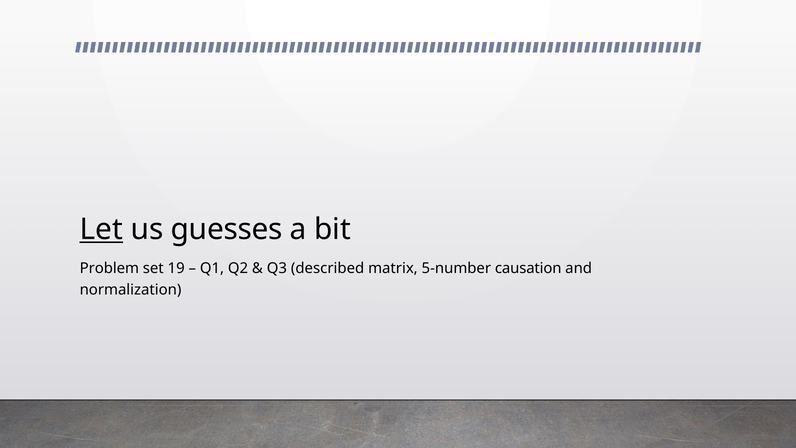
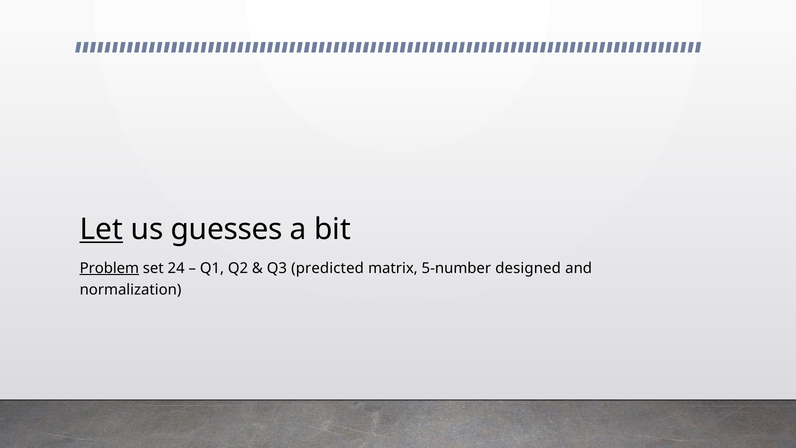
Problem underline: none -> present
19: 19 -> 24
described: described -> predicted
causation: causation -> designed
